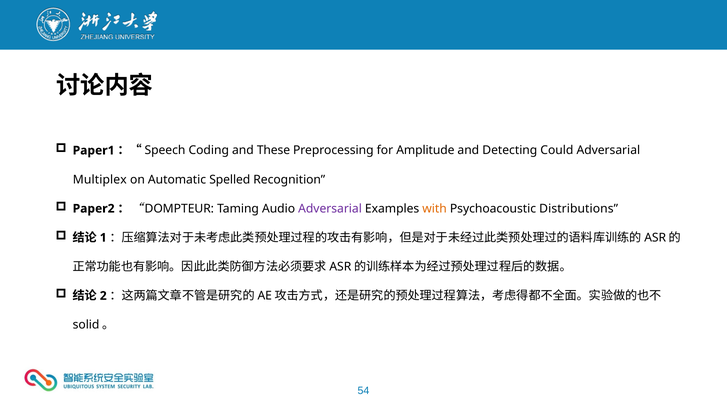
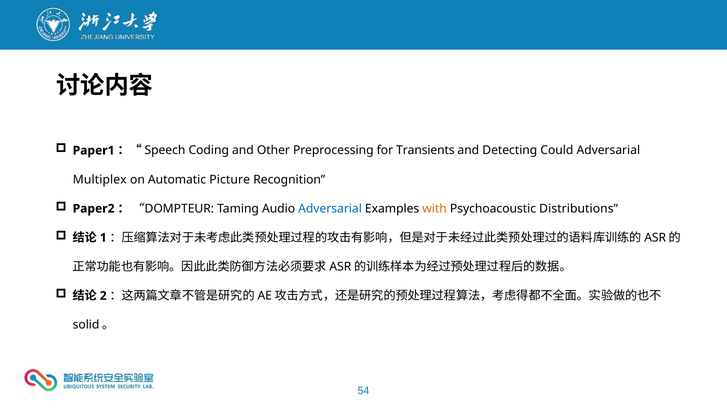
These: These -> Other
Amplitude: Amplitude -> Transients
Spelled: Spelled -> Picture
Adversarial at (330, 209) colour: purple -> blue
